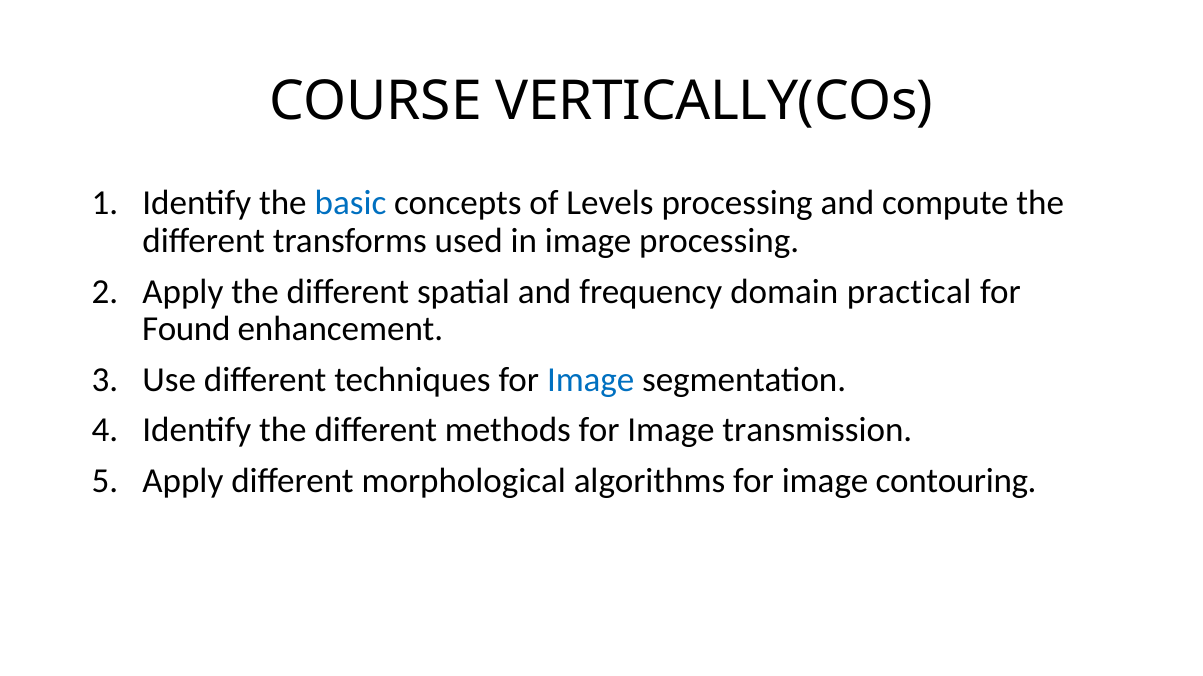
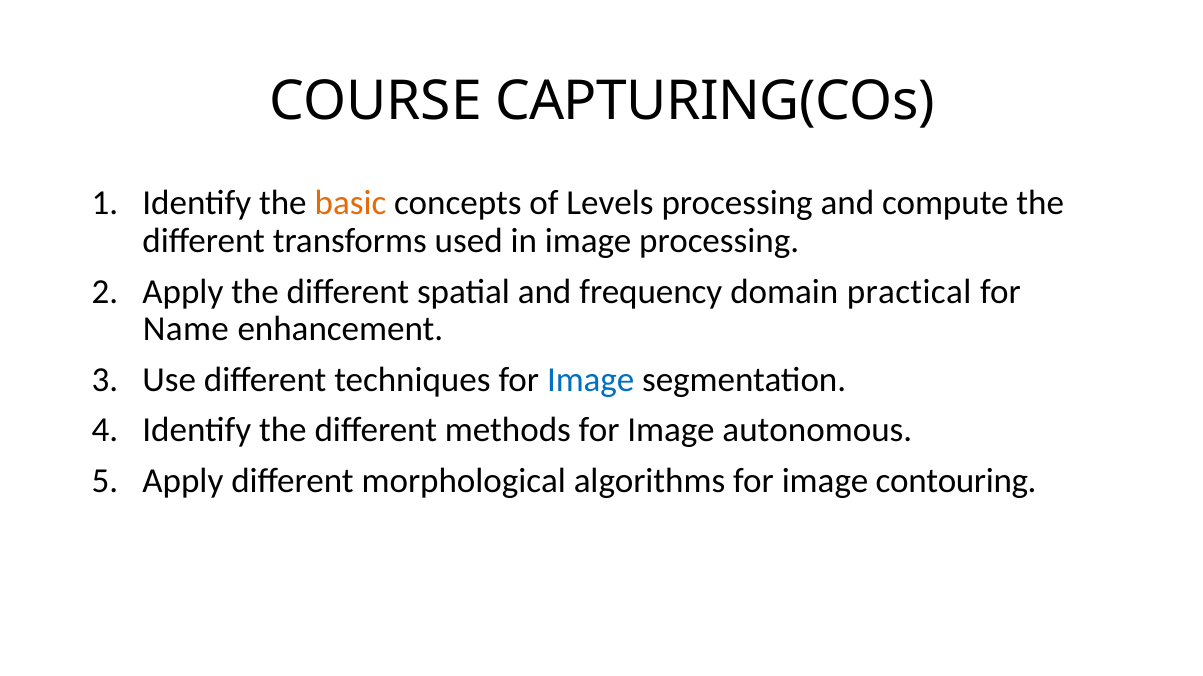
VERTICALLY(COs: VERTICALLY(COs -> CAPTURING(COs
basic colour: blue -> orange
Found: Found -> Name
transmission: transmission -> autonomous
